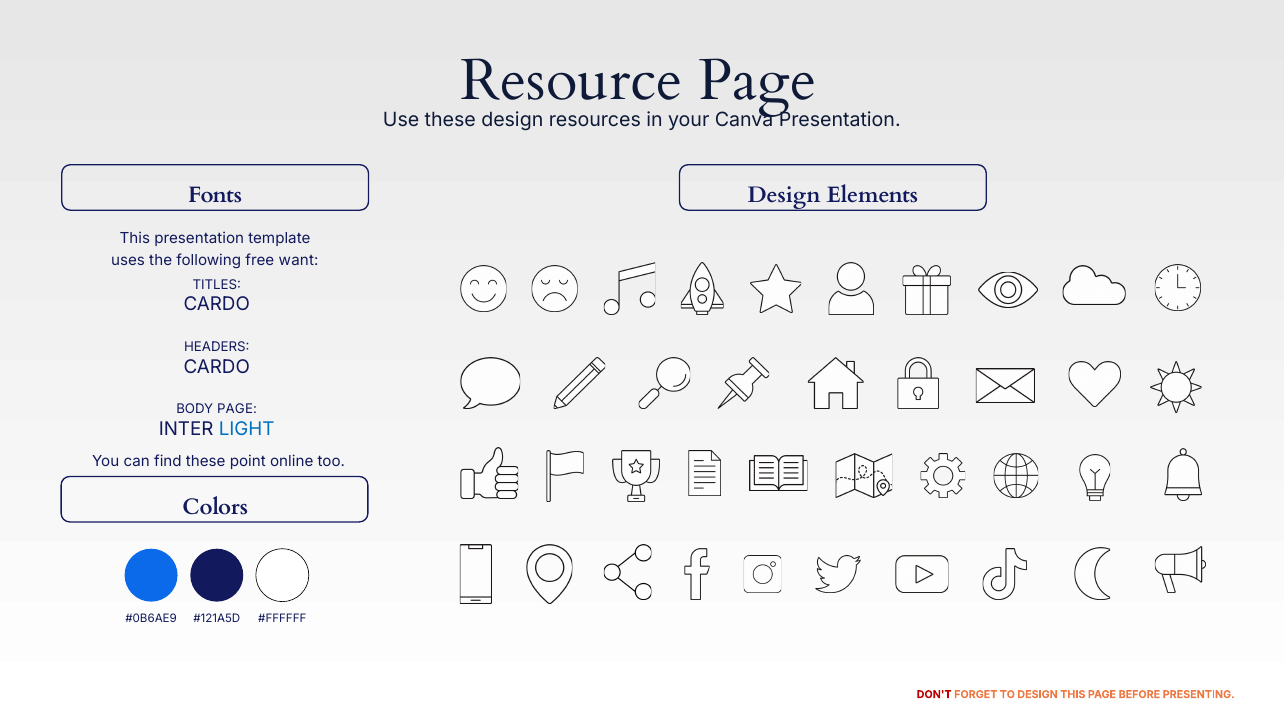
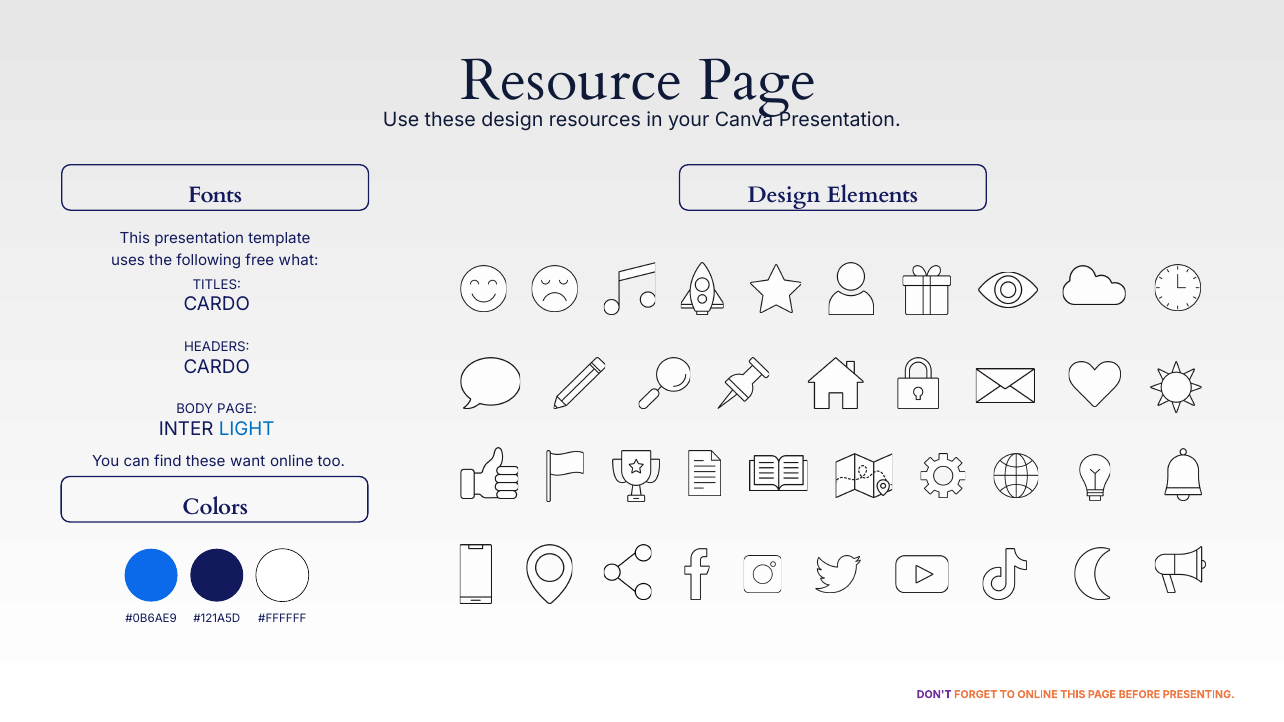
want: want -> what
point: point -> want
DON'T colour: red -> purple
TO DESIGN: DESIGN -> ONLINE
